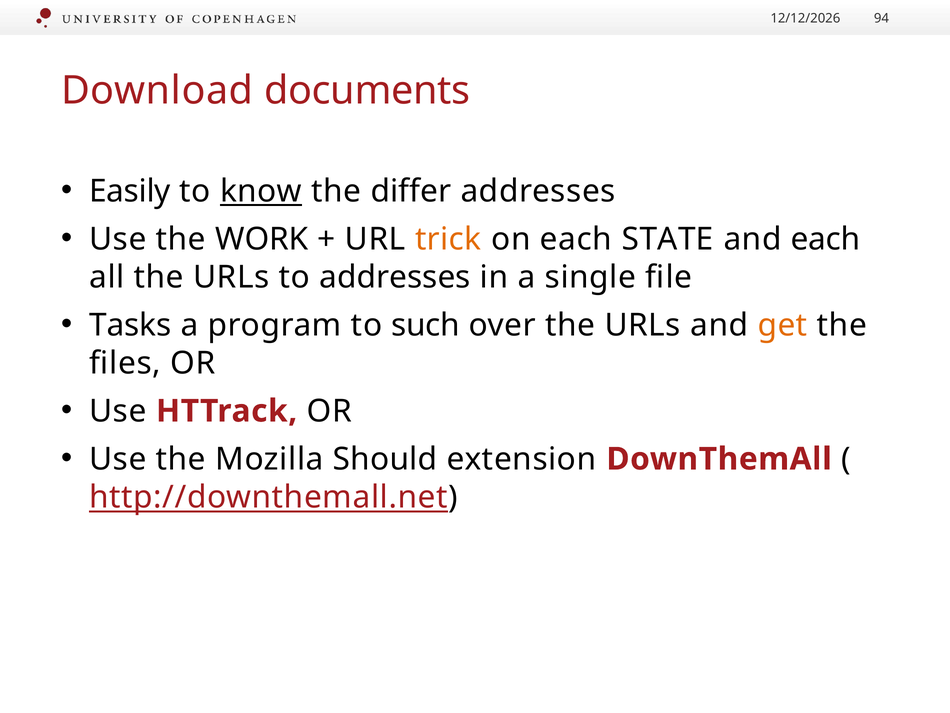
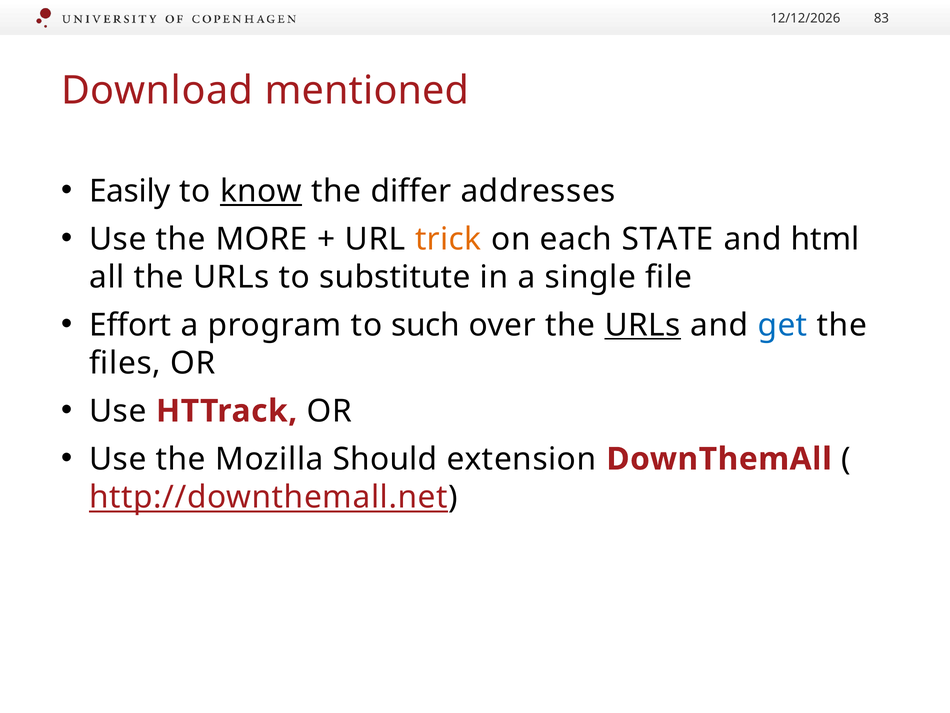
94: 94 -> 83
documents: documents -> mentioned
WORK: WORK -> MORE
and each: each -> html
to addresses: addresses -> substitute
Tasks: Tasks -> Effort
URLs at (643, 325) underline: none -> present
get colour: orange -> blue
